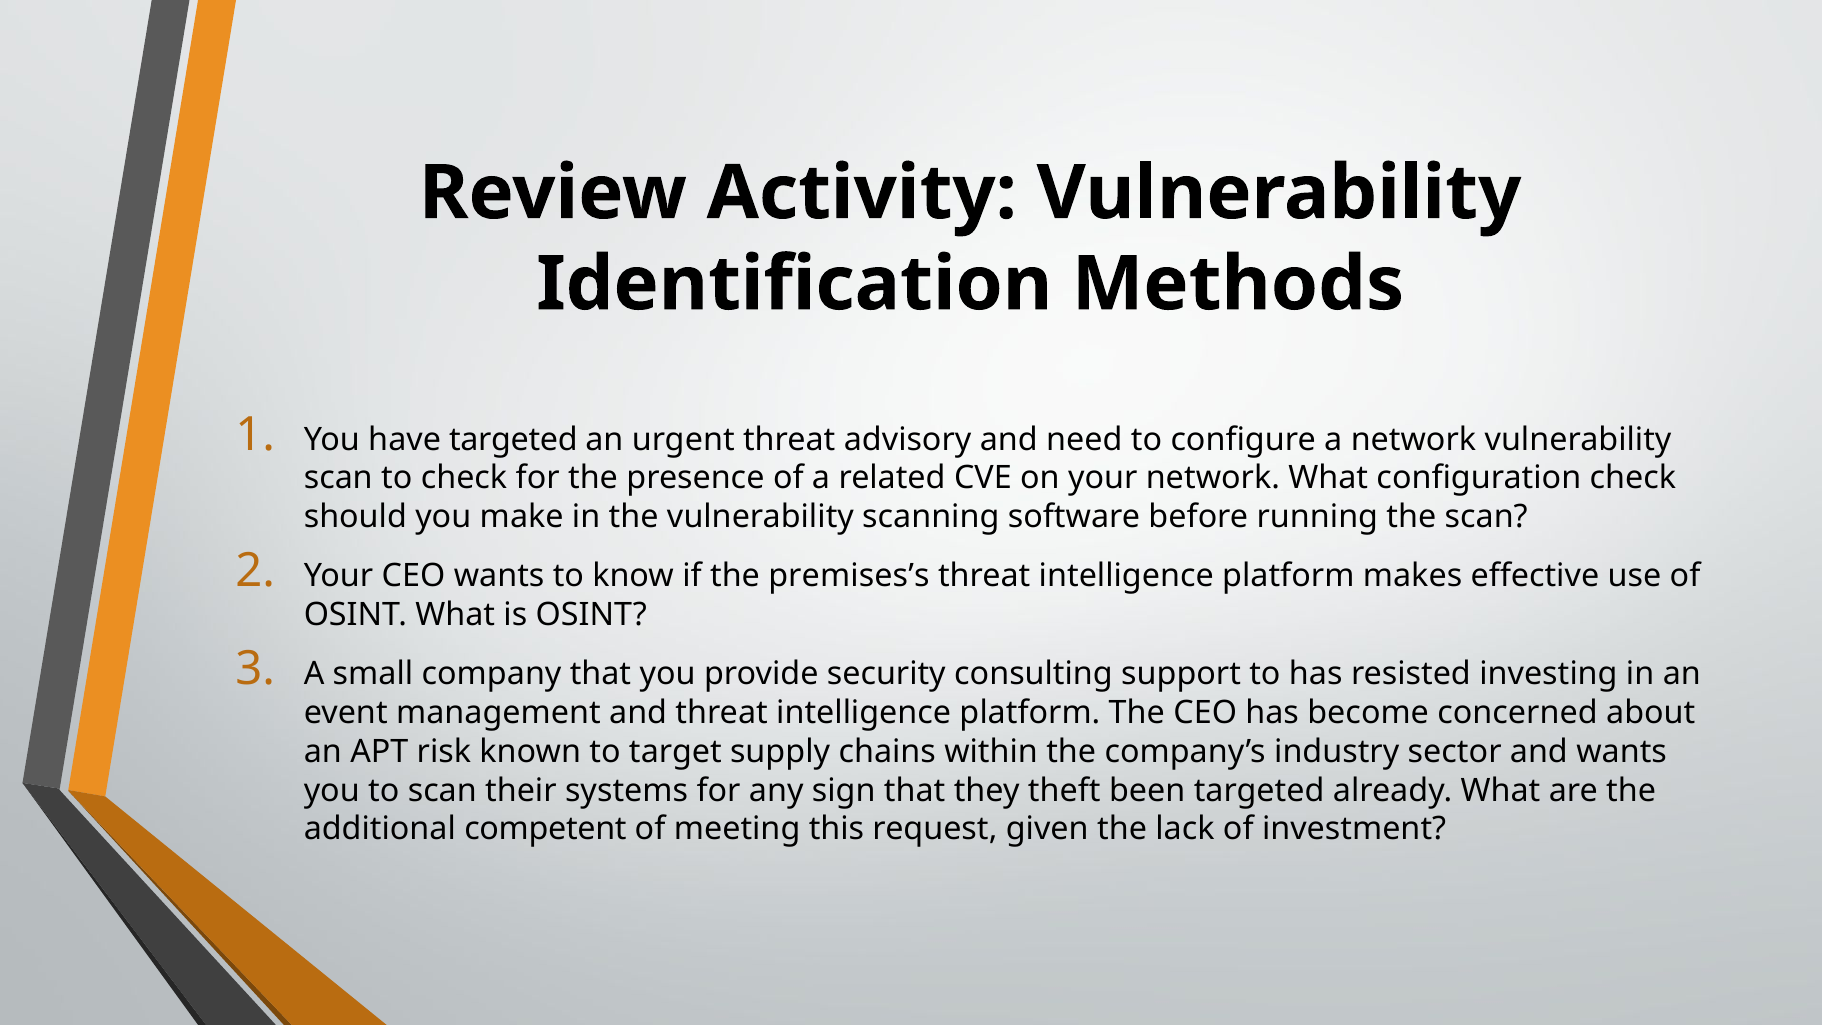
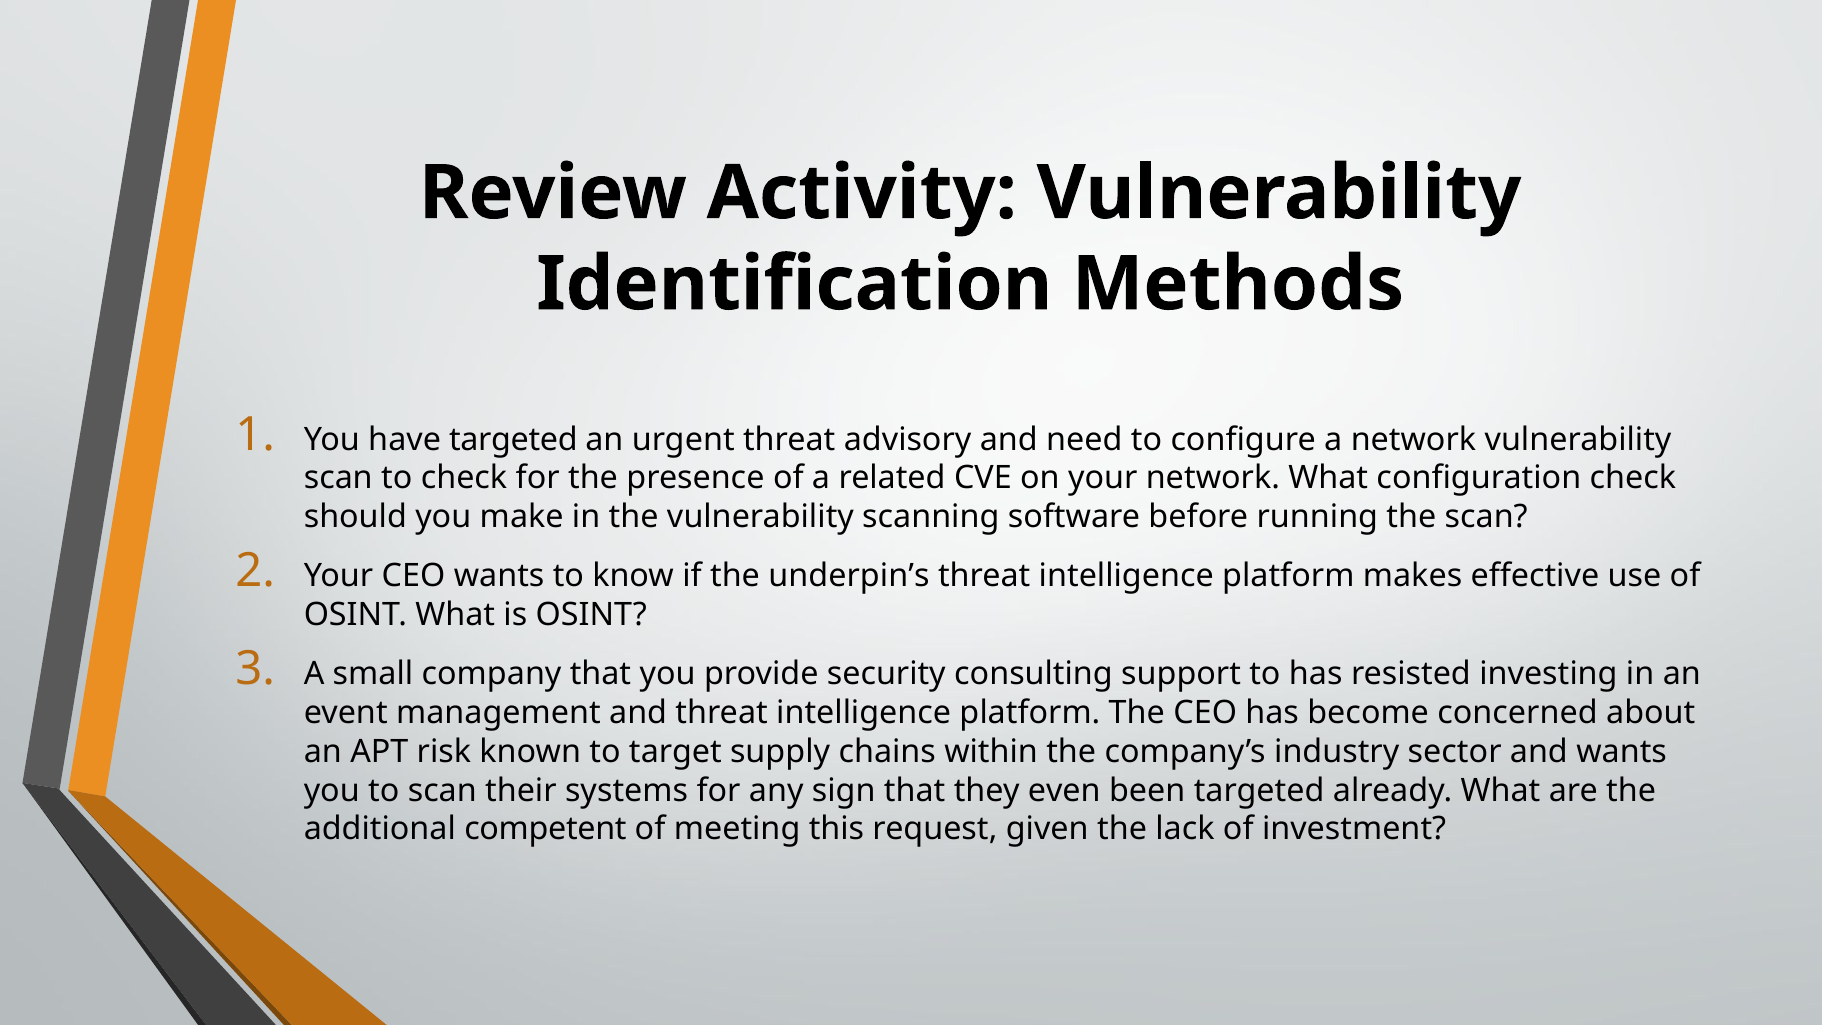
premises’s: premises’s -> underpin’s
theft: theft -> even
